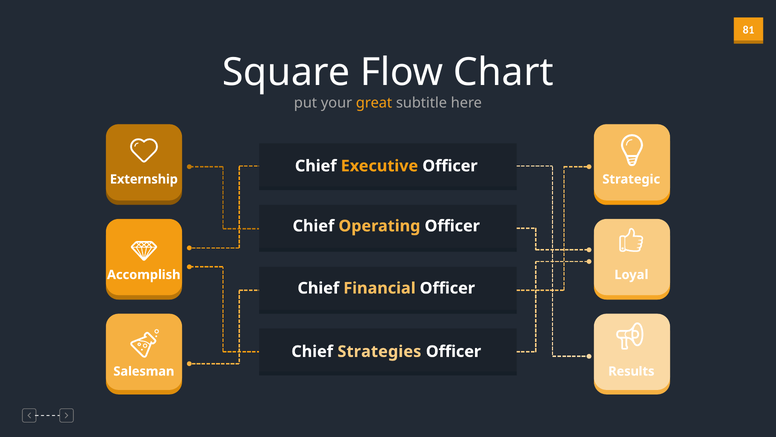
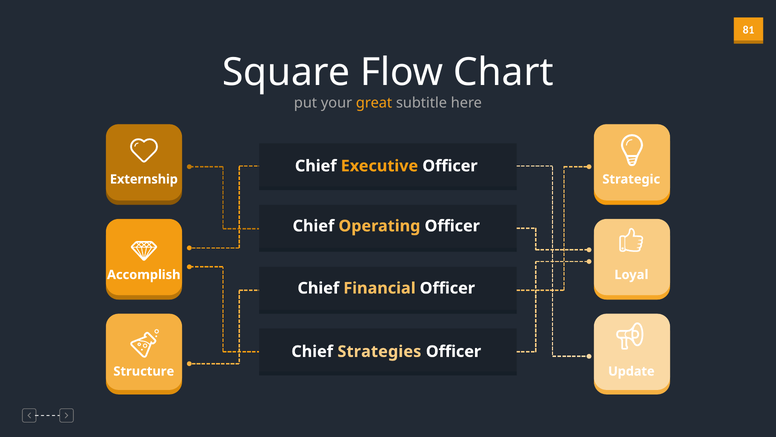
Salesman: Salesman -> Structure
Results: Results -> Update
